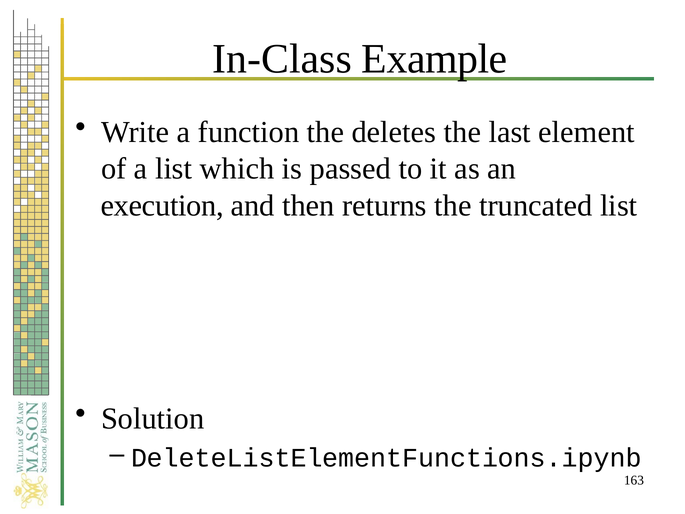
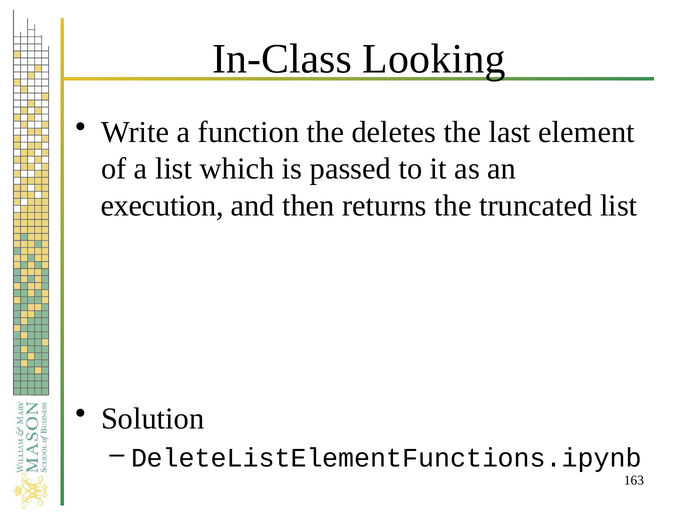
Example: Example -> Looking
